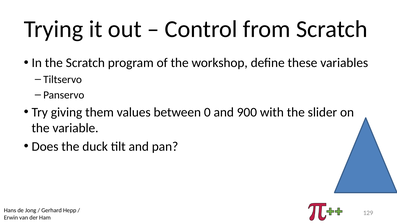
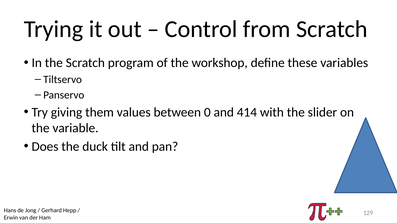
900: 900 -> 414
